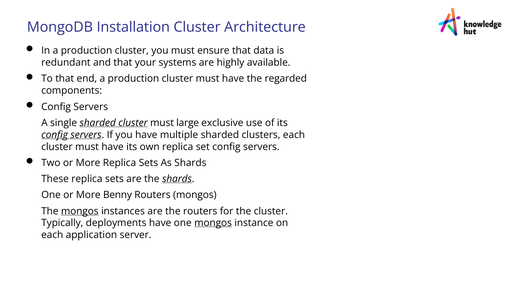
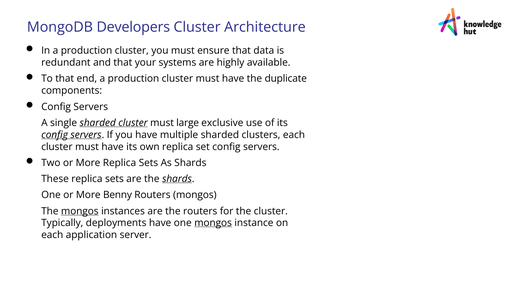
Installation: Installation -> Developers
regarded: regarded -> duplicate
